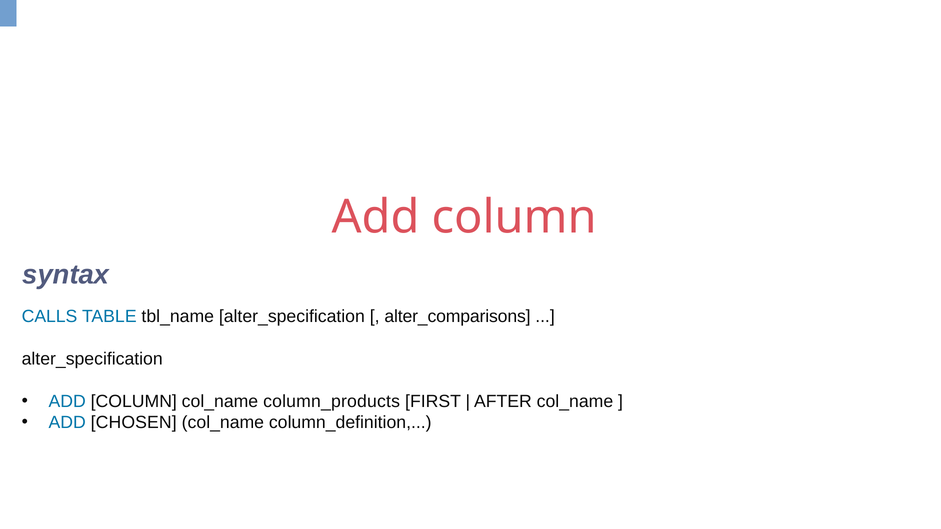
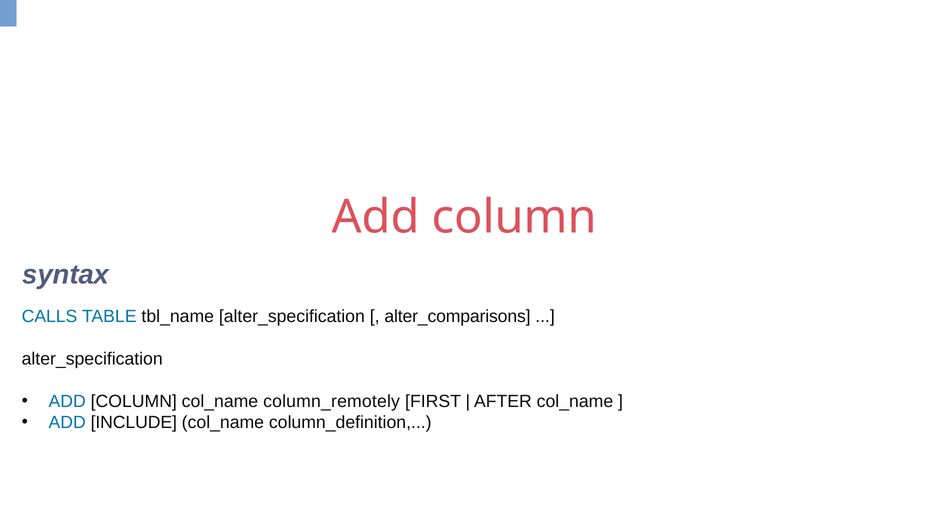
column_products: column_products -> column_remotely
CHOSEN: CHOSEN -> INCLUDE
